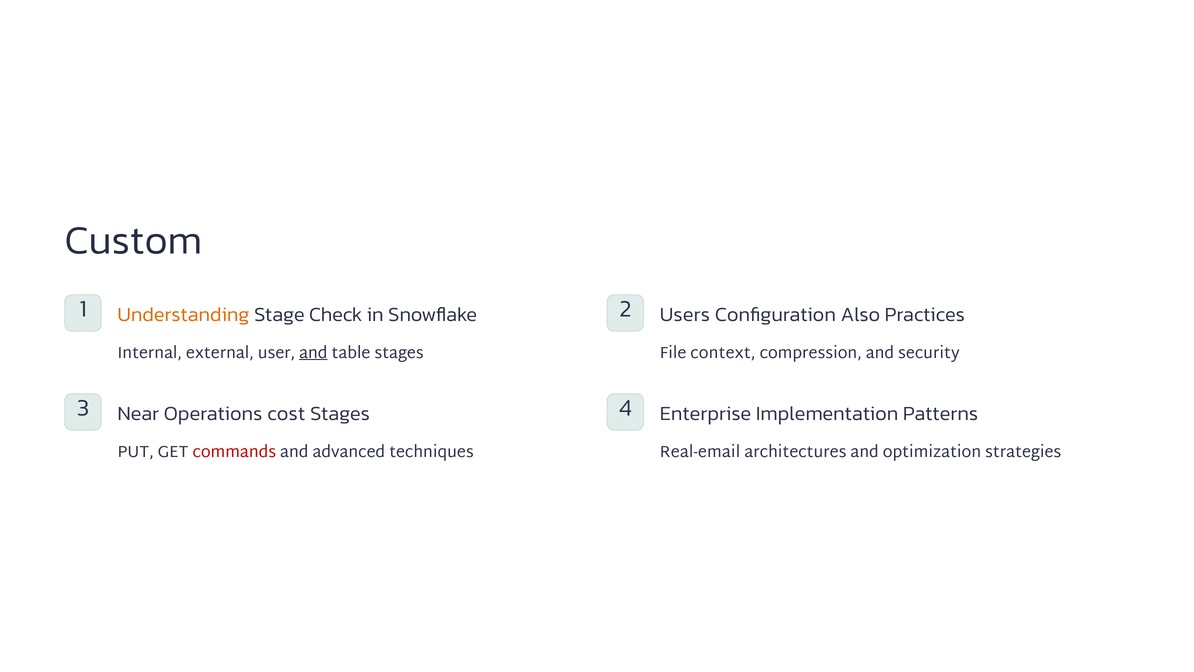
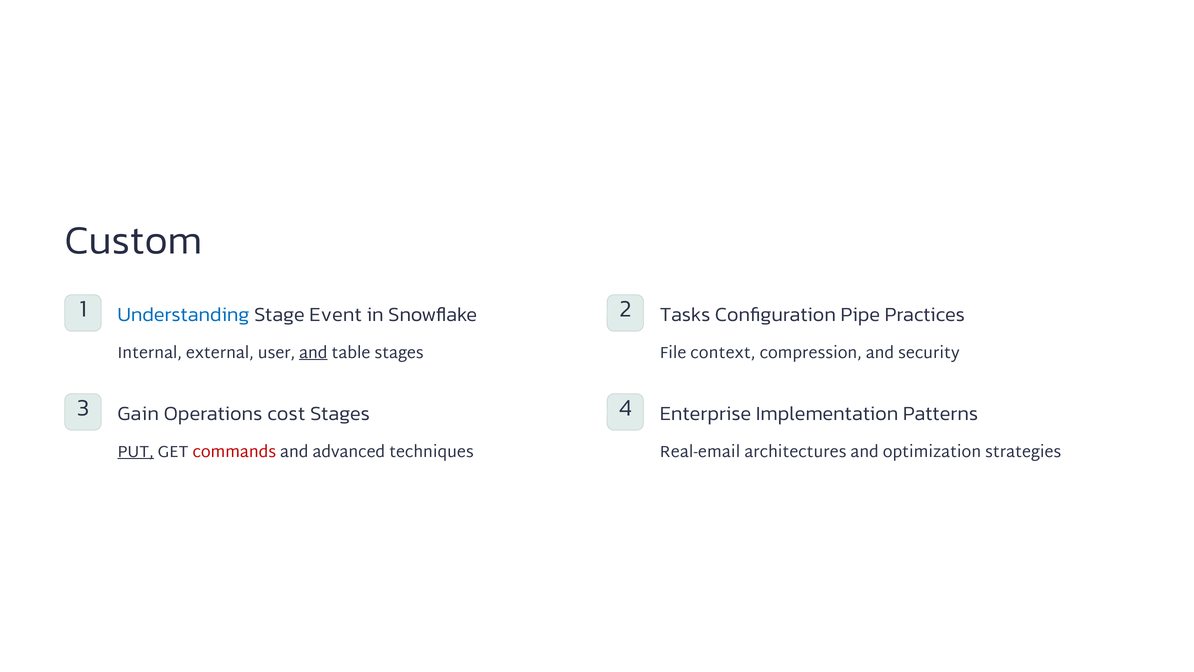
Understanding colour: orange -> blue
Check: Check -> Event
Users: Users -> Tasks
Also: Also -> Pipe
Near: Near -> Gain
PUT underline: none -> present
